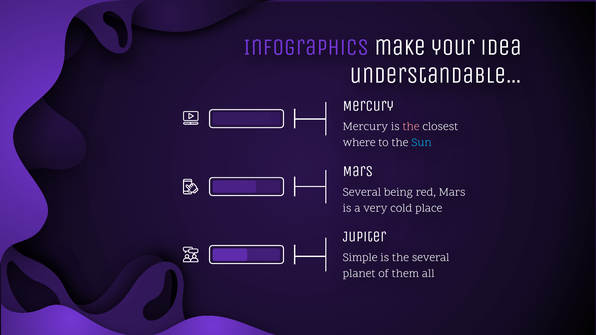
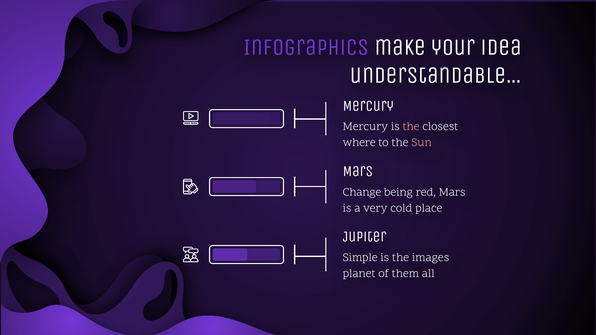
Sun colour: light blue -> pink
Several at (362, 192): Several -> Change
the several: several -> images
